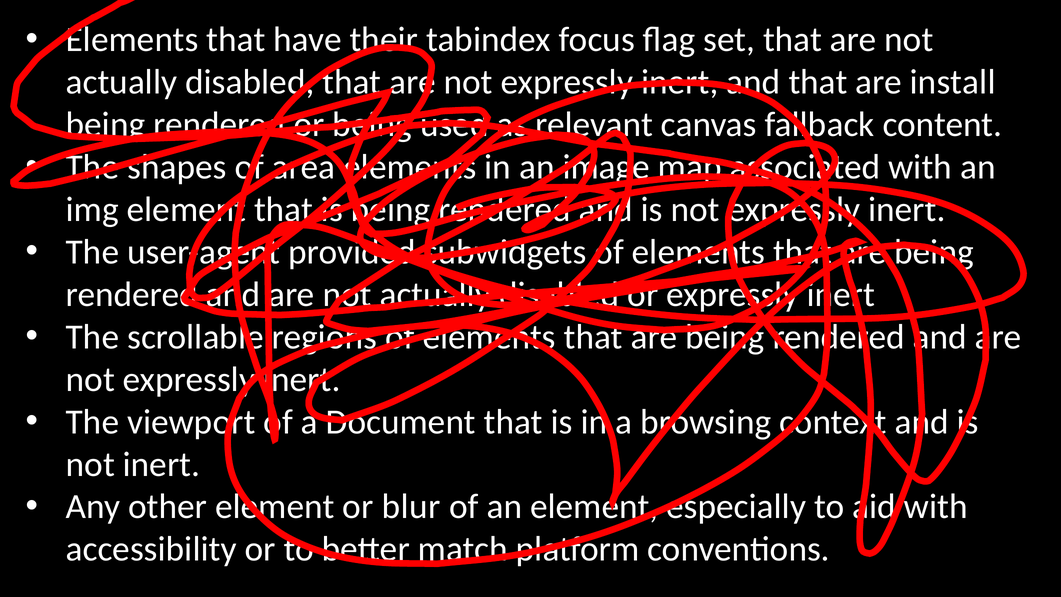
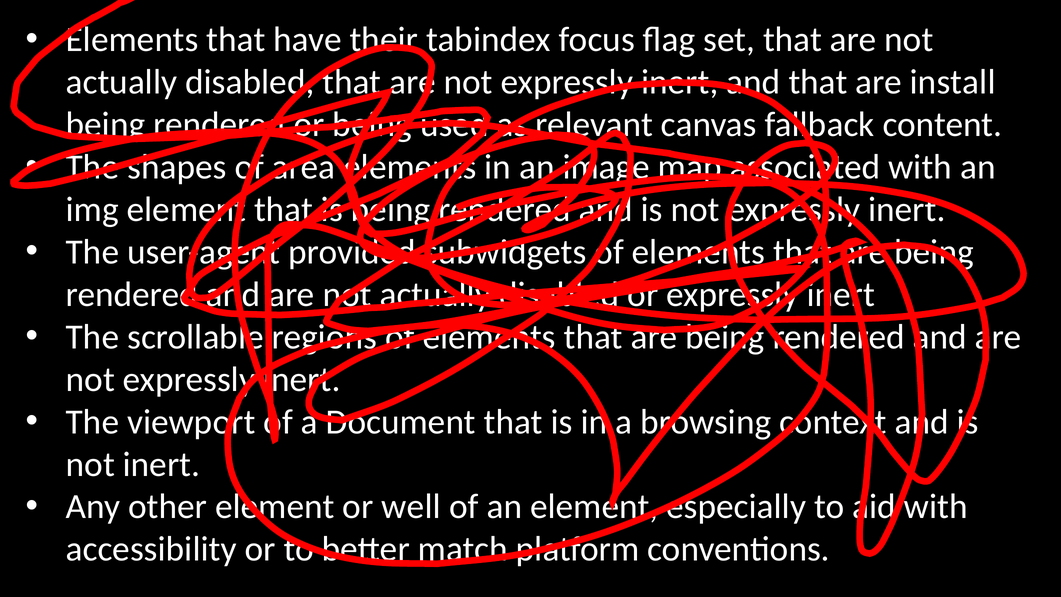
blur: blur -> well
